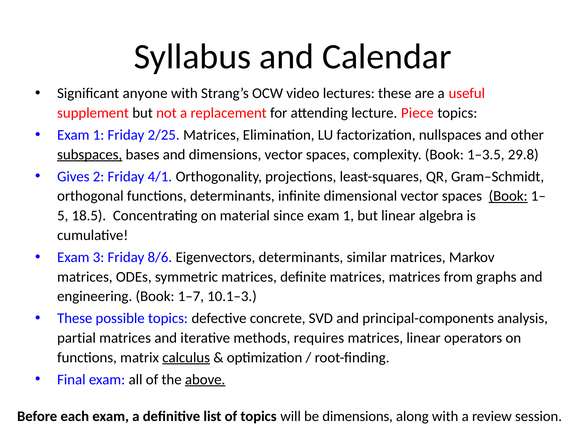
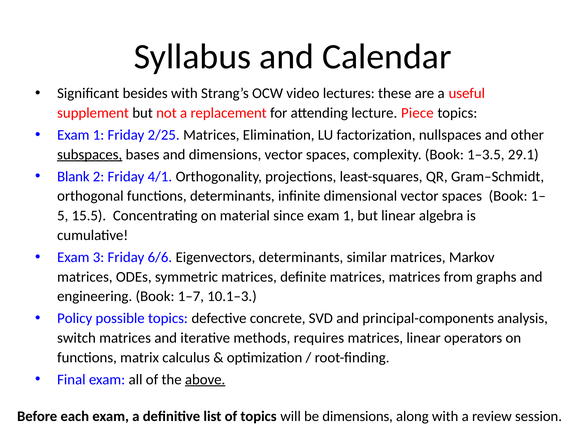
anyone: anyone -> besides
29.8: 29.8 -> 29.1
Gives: Gives -> Blank
Book at (508, 196) underline: present -> none
18.5: 18.5 -> 15.5
8/6: 8/6 -> 6/6
These at (75, 318): These -> Policy
partial: partial -> switch
calculus underline: present -> none
